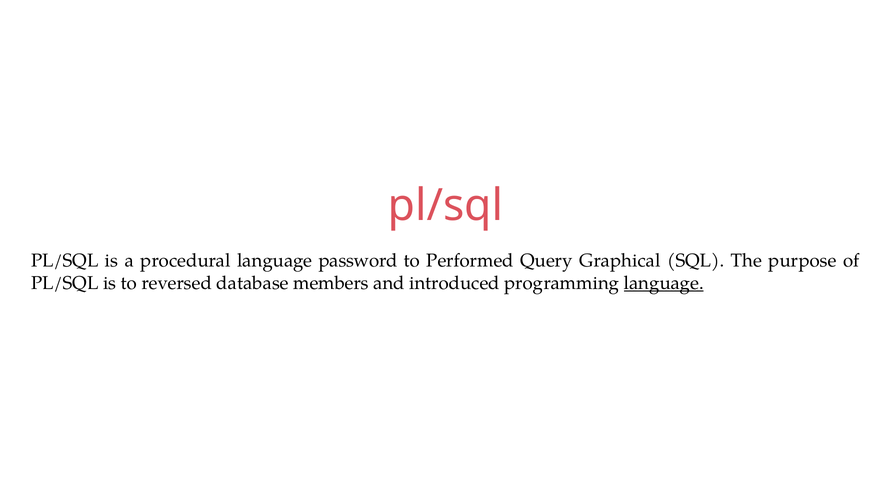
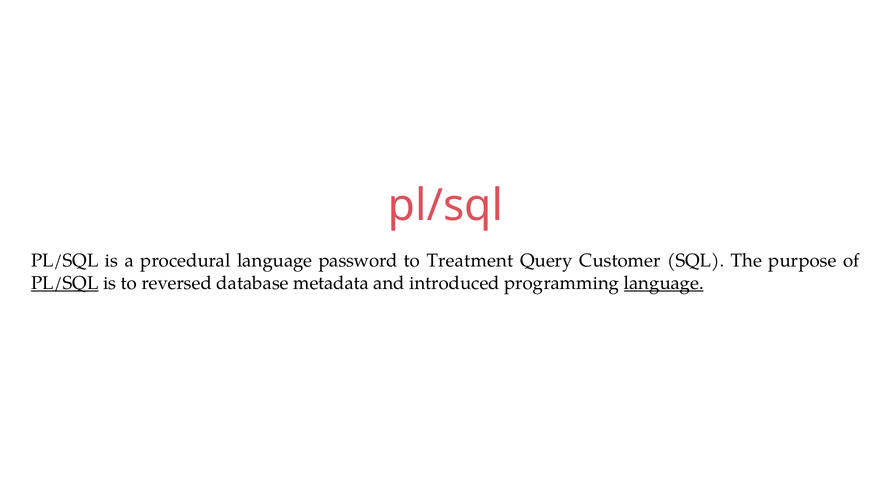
Performed: Performed -> Treatment
Graphical: Graphical -> Customer
PL/SQL at (65, 283) underline: none -> present
members: members -> metadata
